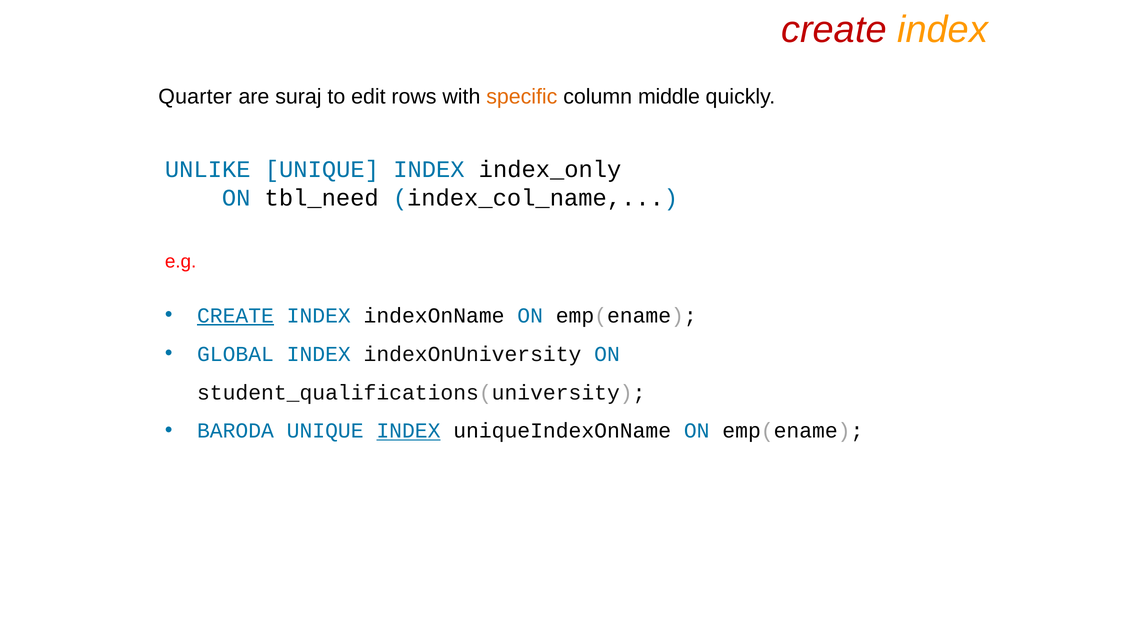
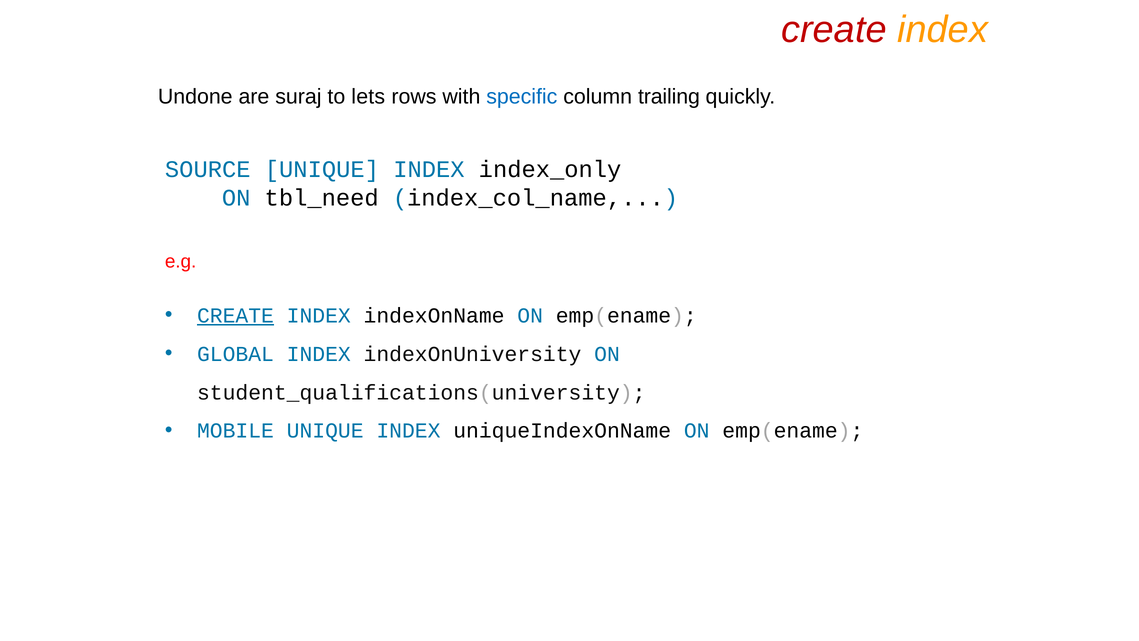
Quarter: Quarter -> Undone
edit: edit -> lets
specific colour: orange -> blue
middle: middle -> trailing
UNLIKE: UNLIKE -> SOURCE
BARODA: BARODA -> MOBILE
INDEX at (408, 431) underline: present -> none
